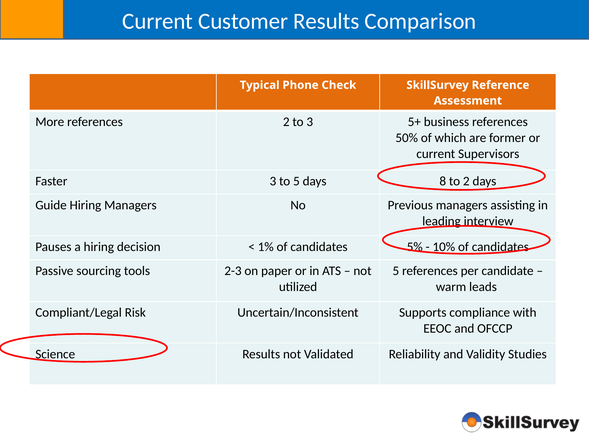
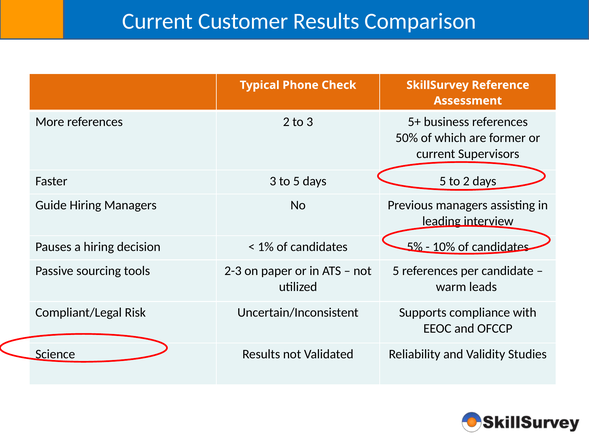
days 8: 8 -> 5
